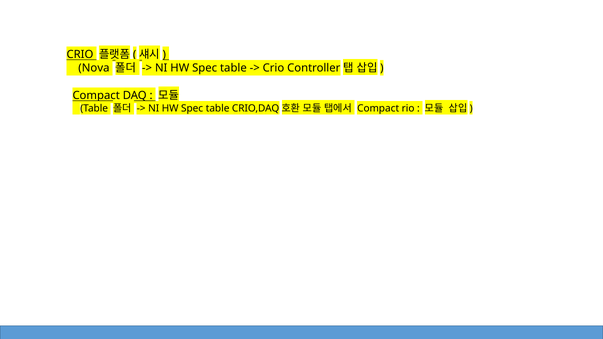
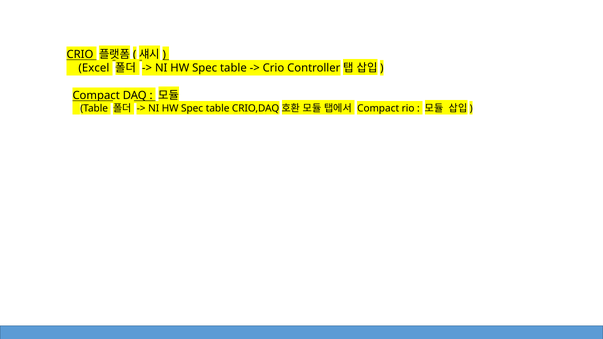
Nova: Nova -> Excel
